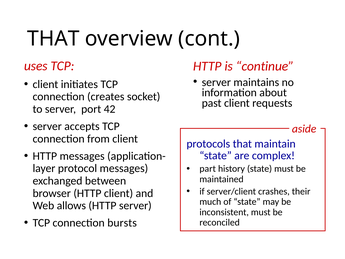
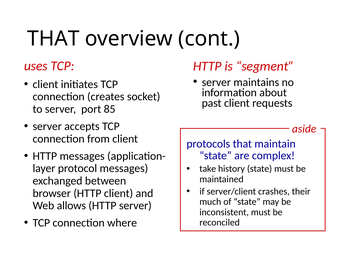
continue: continue -> segment
42: 42 -> 85
part: part -> take
bursts: bursts -> where
